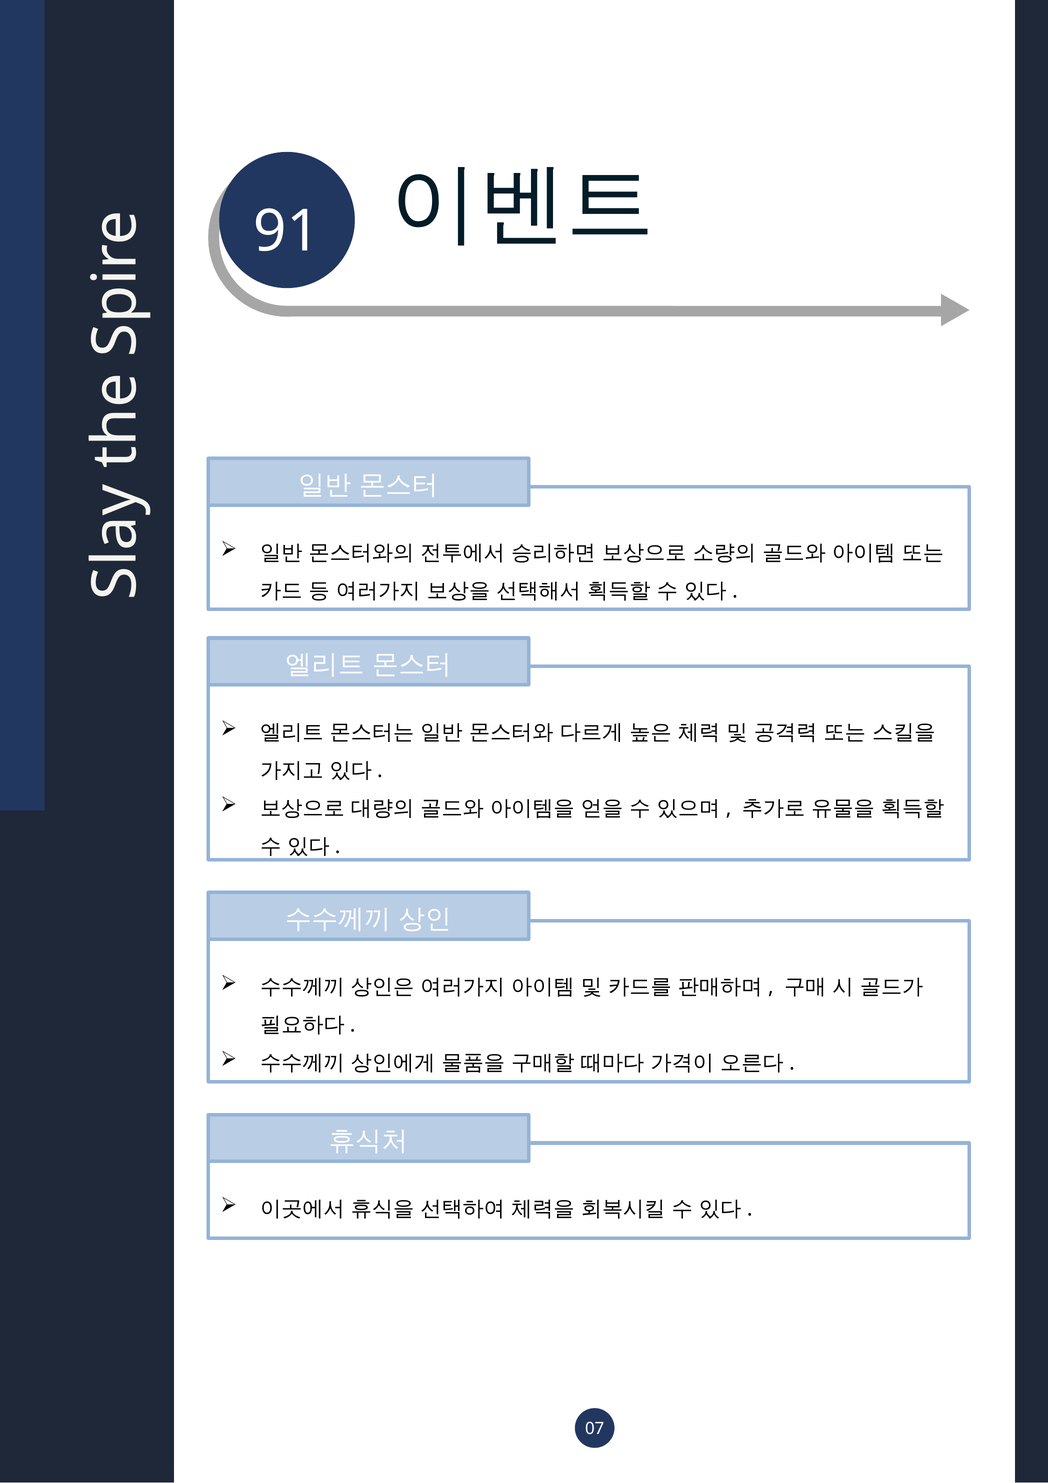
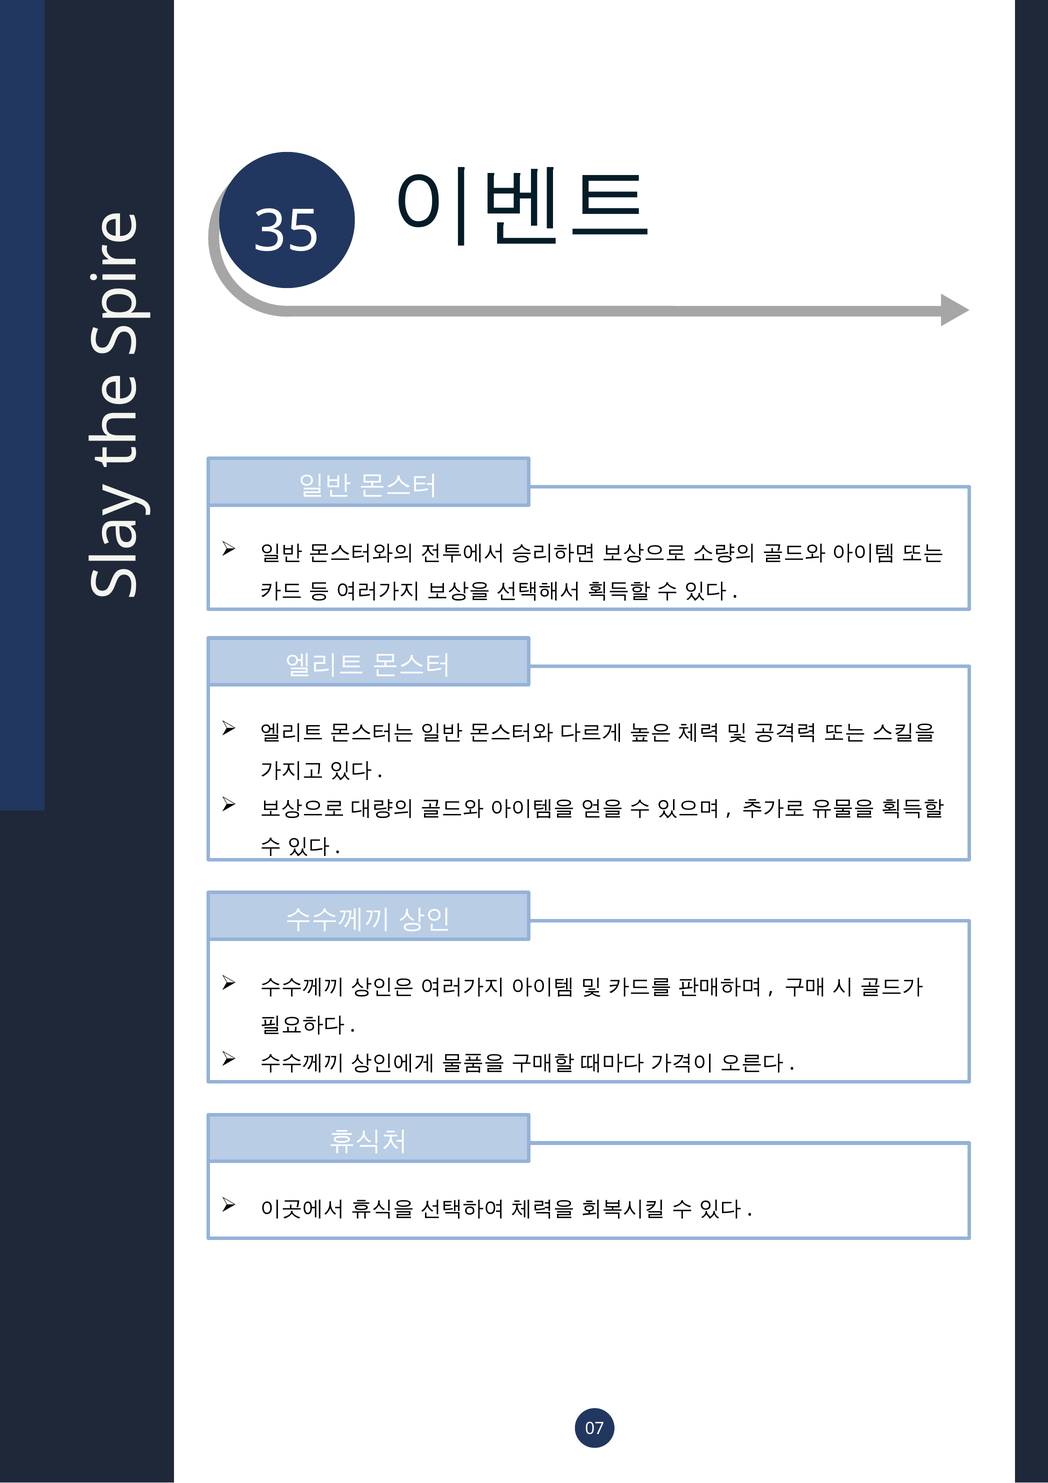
91: 91 -> 35
